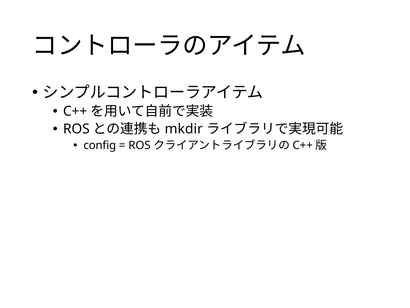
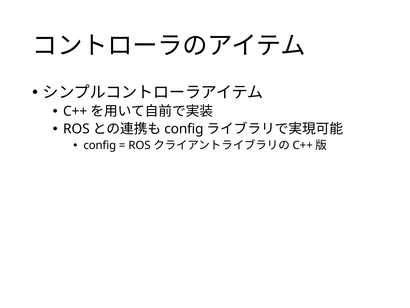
mkdir at (184, 129): mkdir -> config
